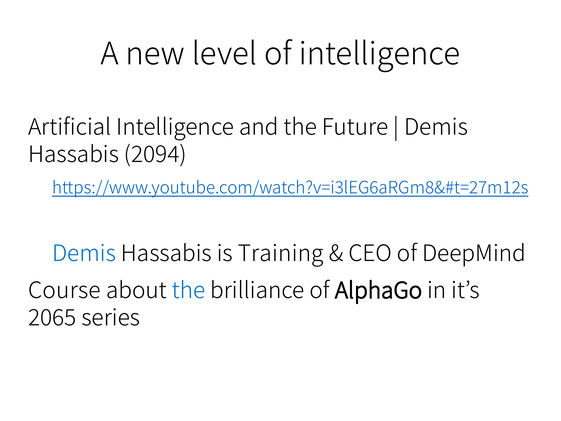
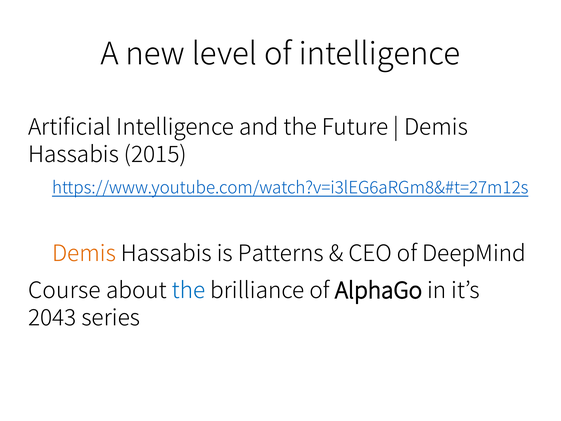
2094: 2094 -> 2015
Demis at (84, 253) colour: blue -> orange
Training: Training -> Patterns
2065: 2065 -> 2043
